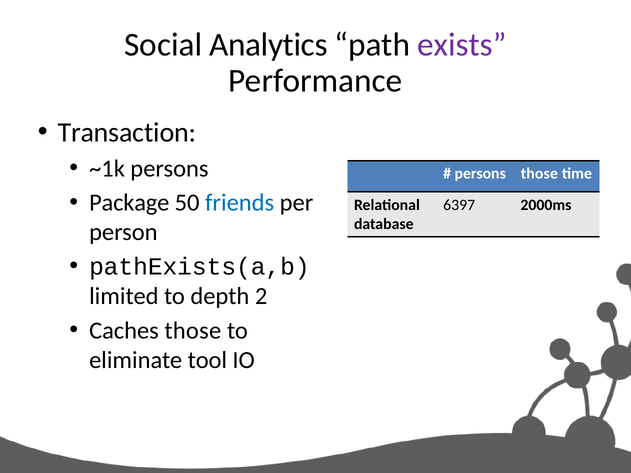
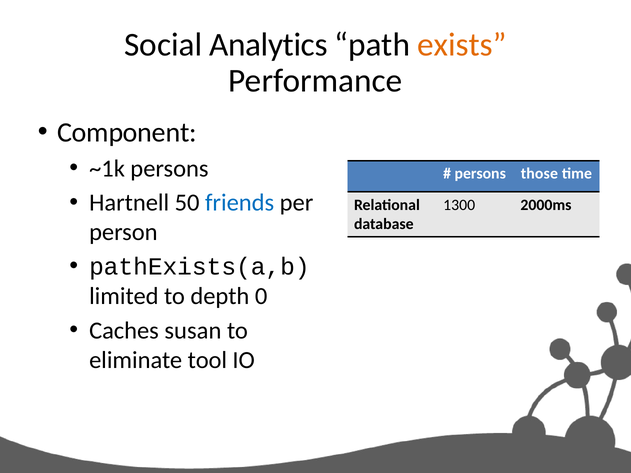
exists colour: purple -> orange
Transaction: Transaction -> Component
Package: Package -> Hartnell
6397: 6397 -> 1300
2: 2 -> 0
Caches those: those -> susan
